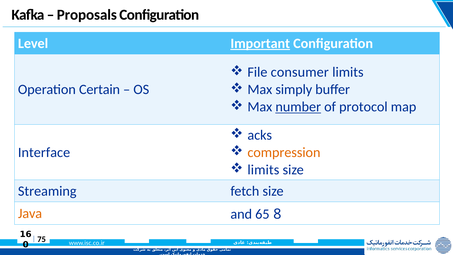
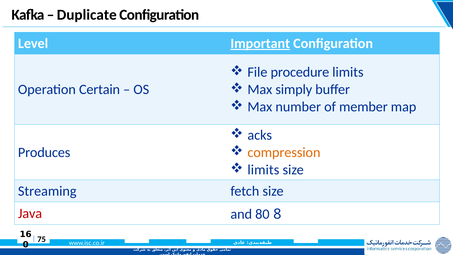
Proposals: Proposals -> Duplicate
consumer: consumer -> procedure
number underline: present -> none
protocol: protocol -> member
Interface: Interface -> Produces
Java colour: orange -> red
65: 65 -> 80
